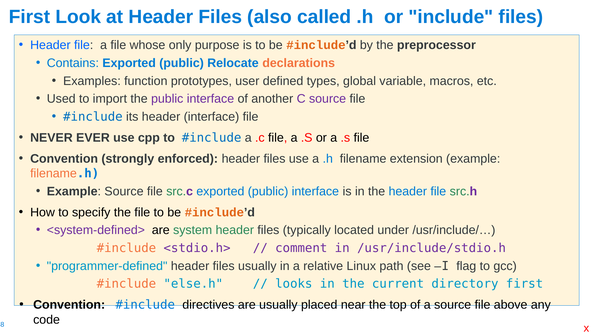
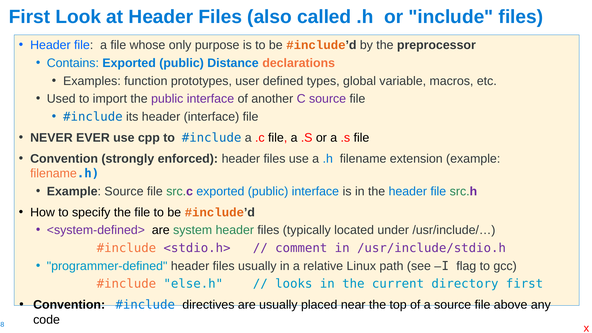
Relocate: Relocate -> Distance
